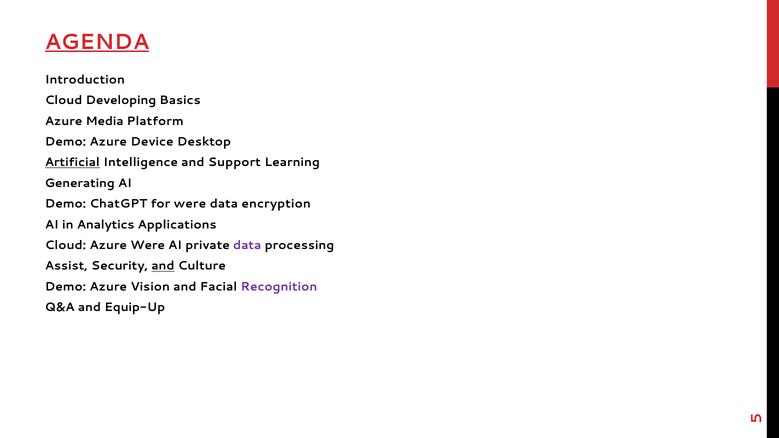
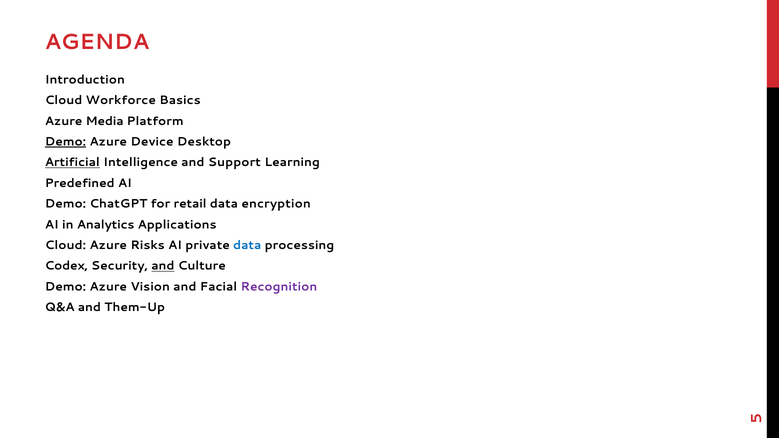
AGENDA underline: present -> none
Developing: Developing -> Workforce
Demo at (65, 142) underline: none -> present
Generating: Generating -> Predefined
for were: were -> retail
Azure Were: Were -> Risks
data at (247, 245) colour: purple -> blue
Assist: Assist -> Codex
Equip-Up: Equip-Up -> Them-Up
